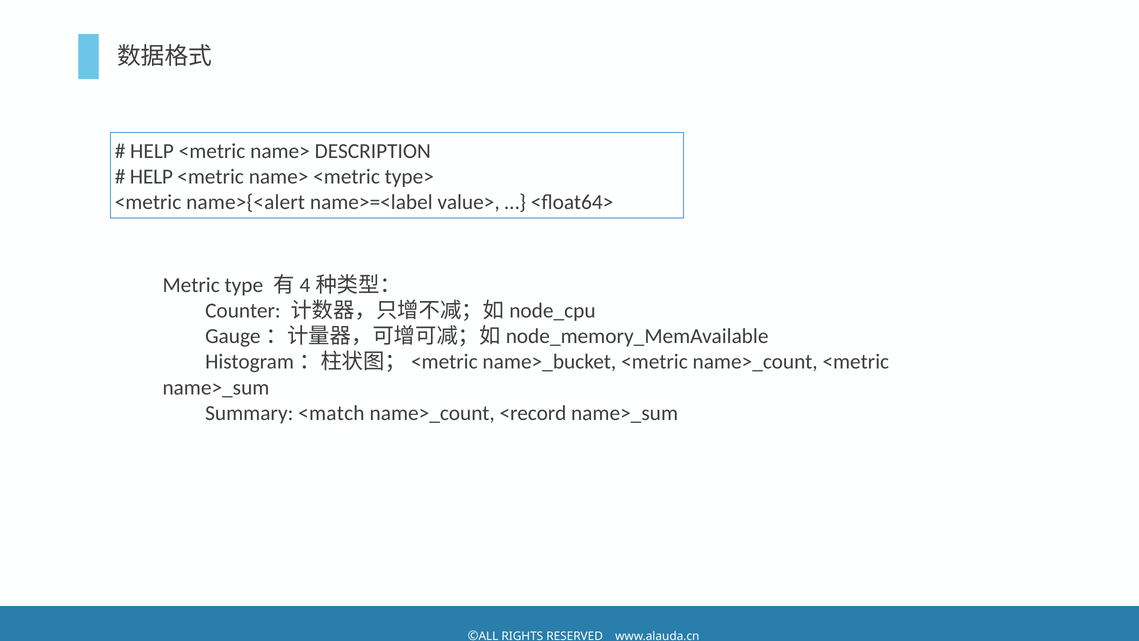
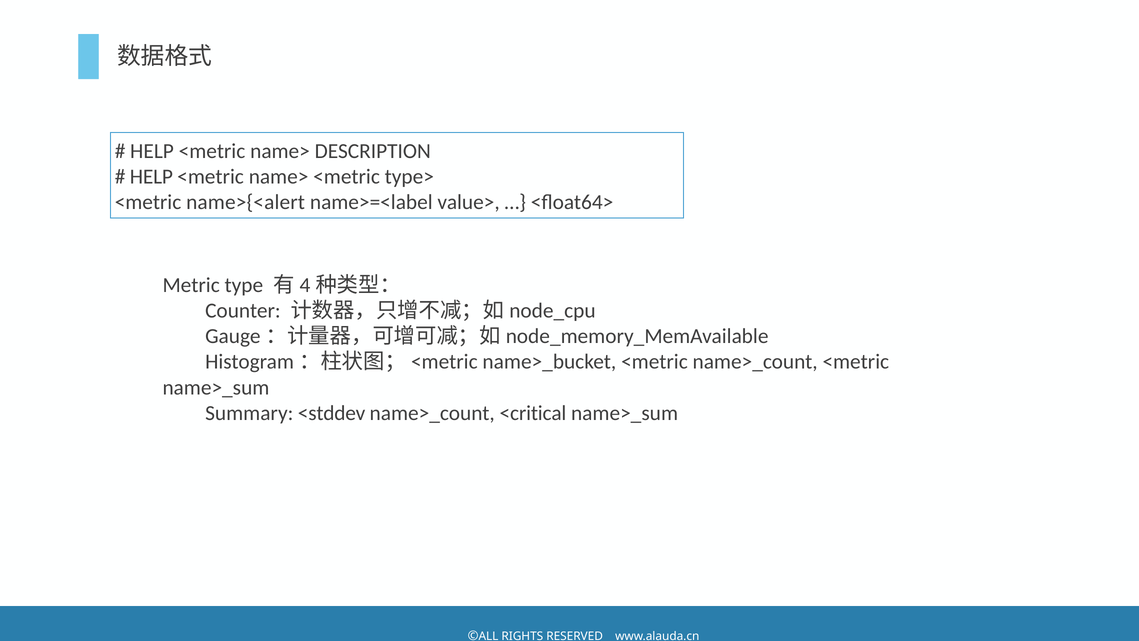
<match: <match -> <stddev
<record: <record -> <critical
